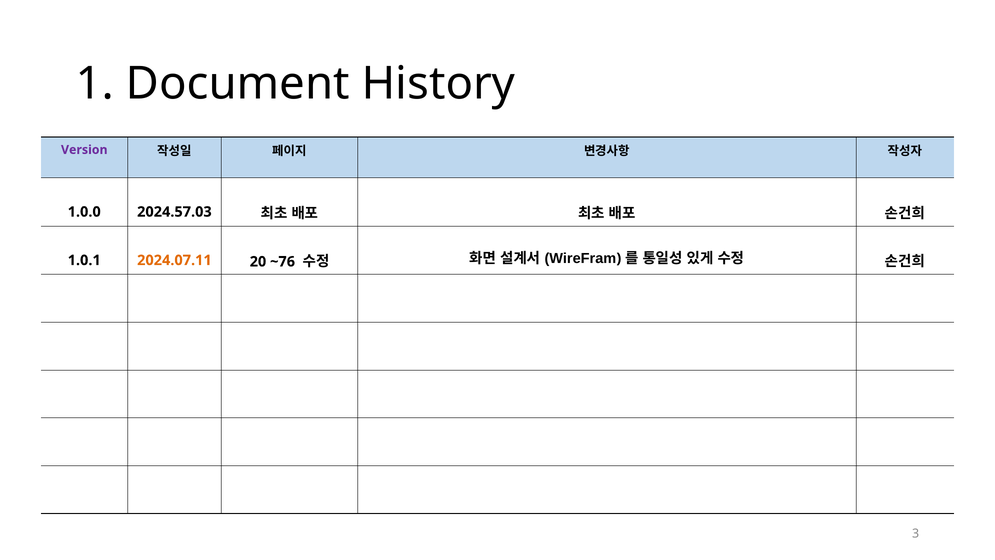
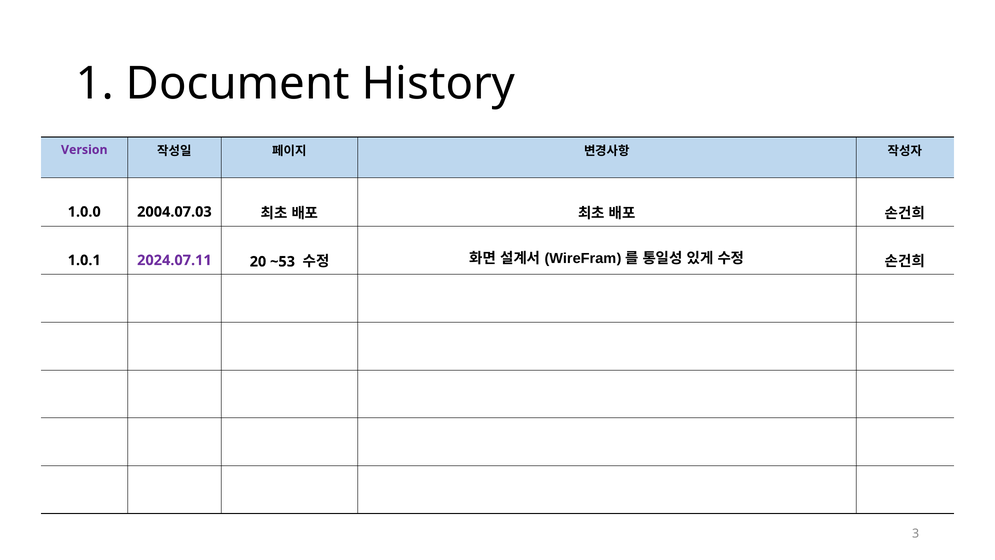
2024.57.03: 2024.57.03 -> 2004.07.03
2024.07.11 colour: orange -> purple
~76: ~76 -> ~53
